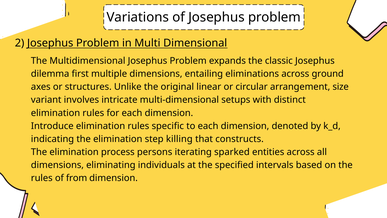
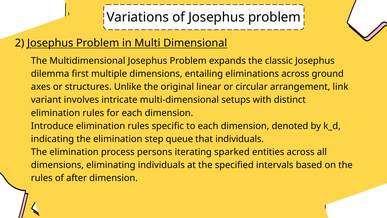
size: size -> link
killing: killing -> queue
that constructs: constructs -> individuals
from: from -> after
